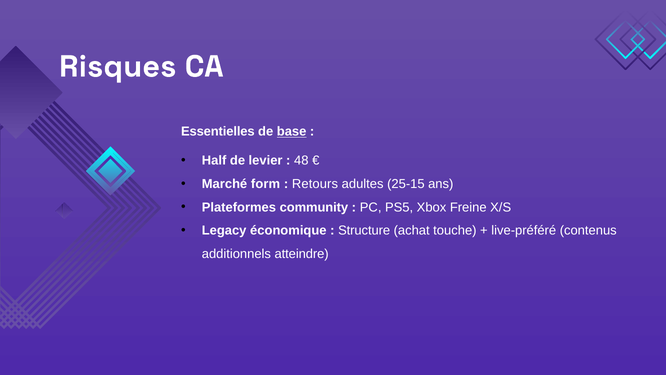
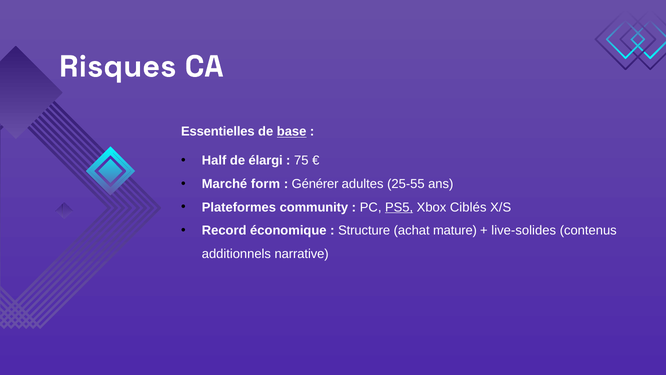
levier: levier -> élargi
48: 48 -> 75
Retours: Retours -> Générer
25-15: 25-15 -> 25-55
PS5 underline: none -> present
Freine: Freine -> Ciblés
Legacy: Legacy -> Record
touche: touche -> mature
live-préféré: live-préféré -> live-solides
atteindre: atteindre -> narrative
